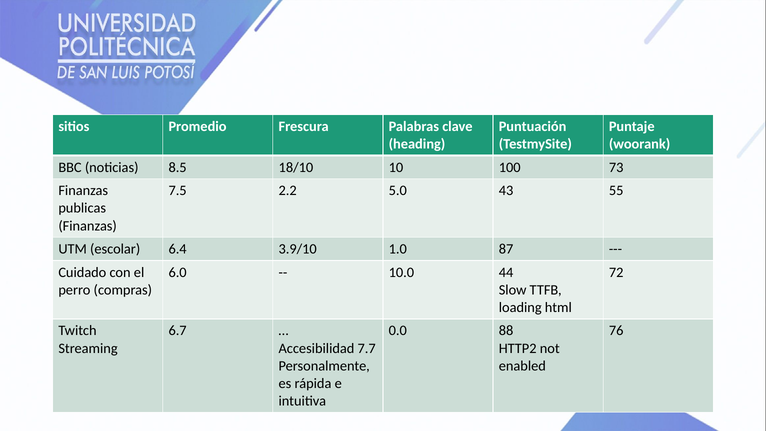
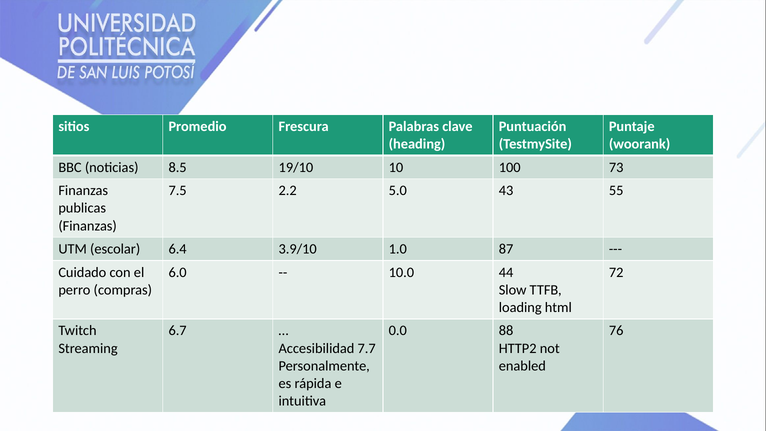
18/10: 18/10 -> 19/10
